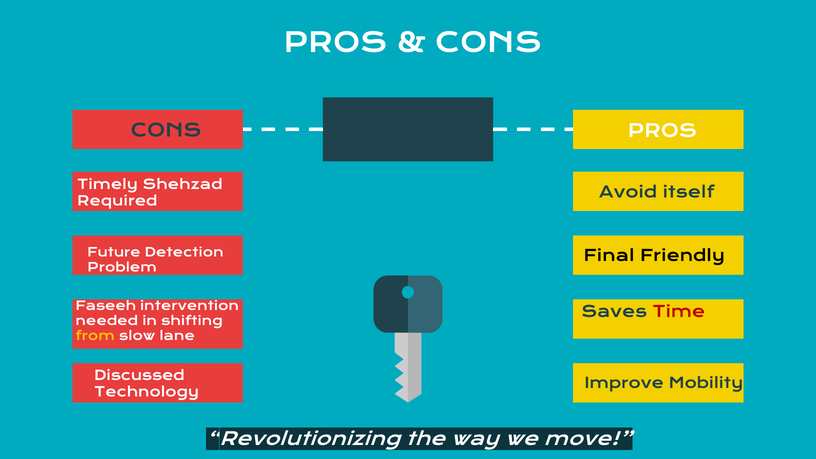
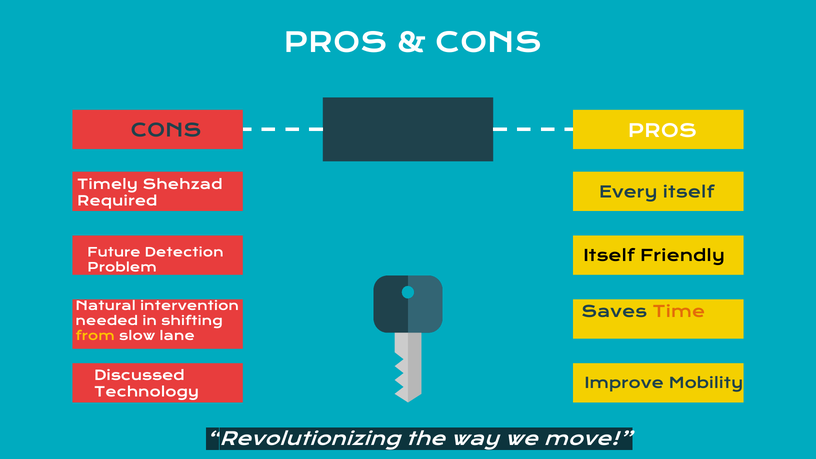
Avoid: Avoid -> Every
Final at (609, 256): Final -> Itself
Faseeh: Faseeh -> Natural
Time colour: red -> orange
